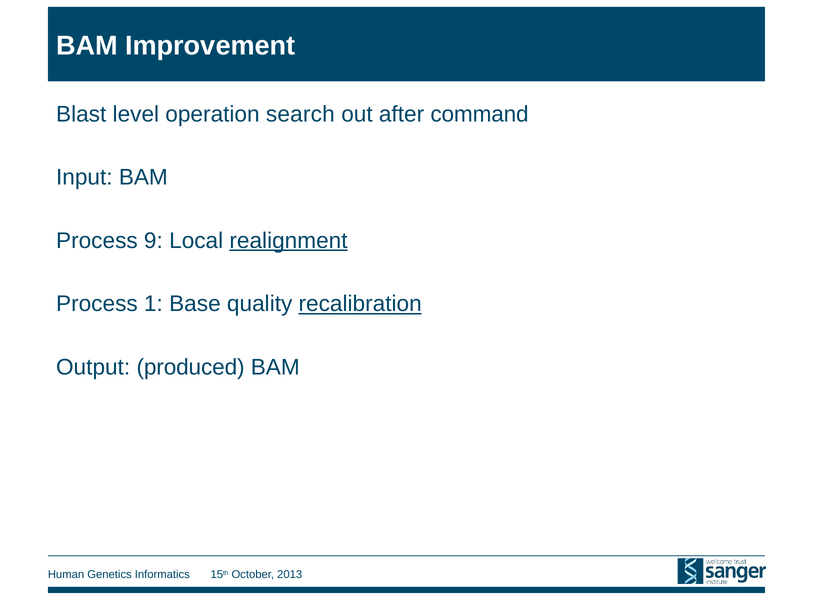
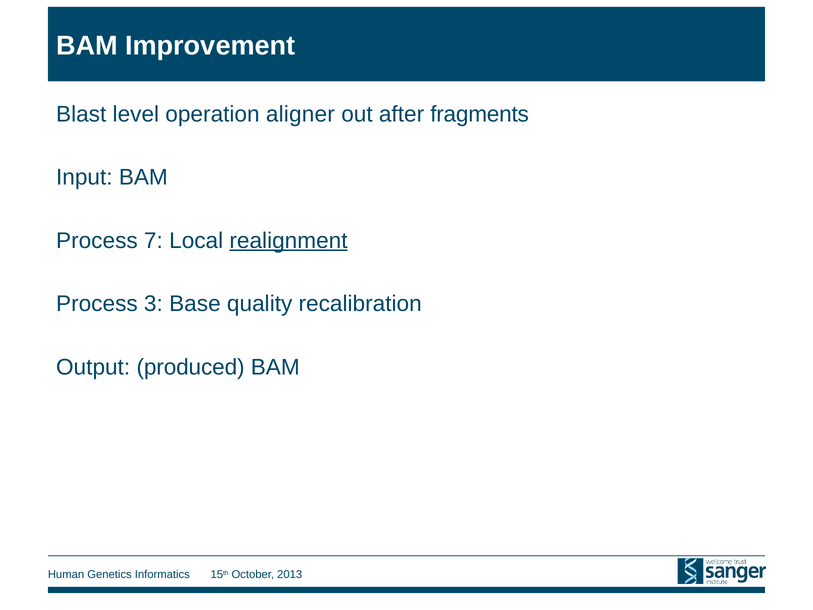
search: search -> aligner
command: command -> fragments
9: 9 -> 7
1: 1 -> 3
recalibration underline: present -> none
